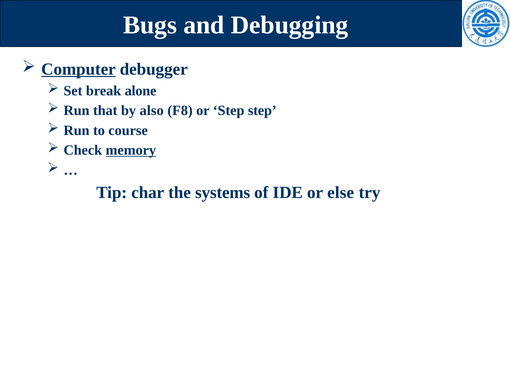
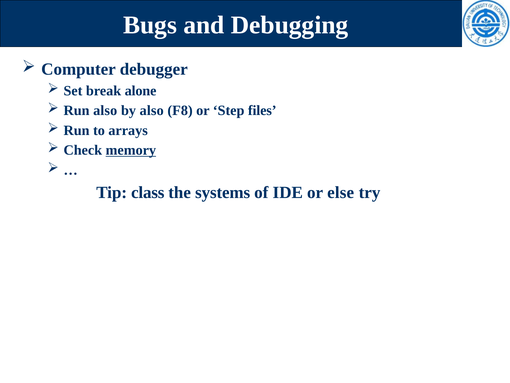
Computer underline: present -> none
Run that: that -> also
Step step: step -> files
course: course -> arrays
char: char -> class
